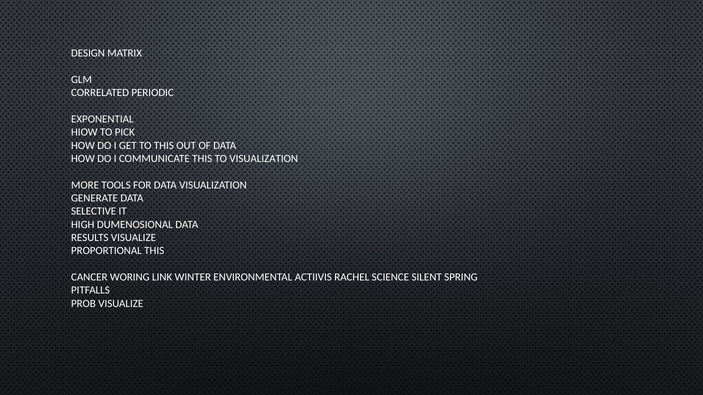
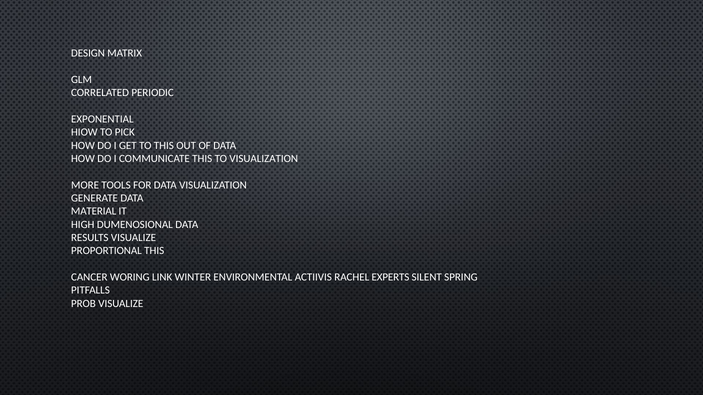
SELECTIVE: SELECTIVE -> MATERIAL
SCIENCE: SCIENCE -> EXPERTS
